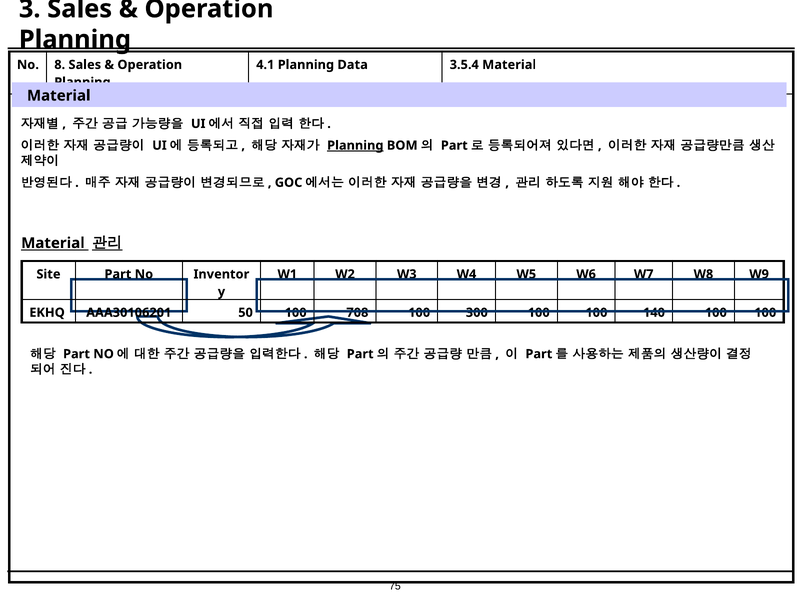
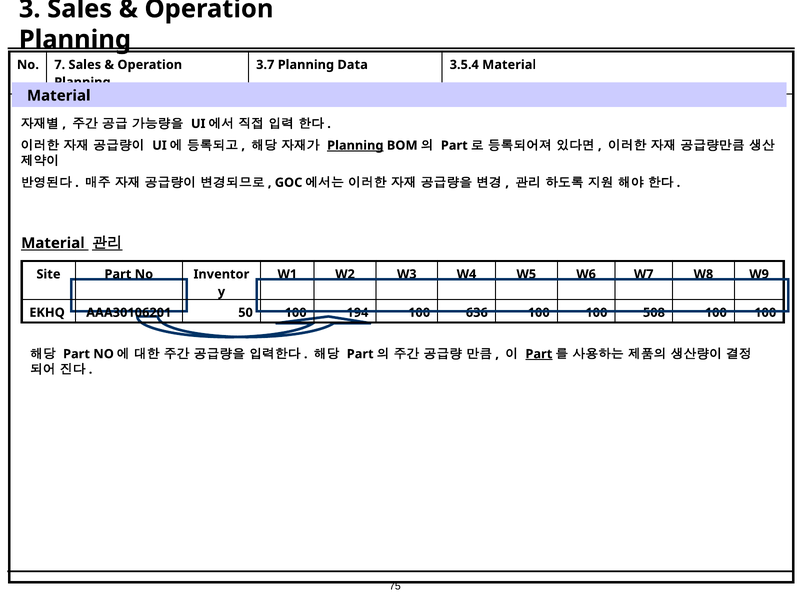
8: 8 -> 7
4.1: 4.1 -> 3.7
708: 708 -> 194
300: 300 -> 636
140: 140 -> 508
Part at (539, 354) underline: none -> present
